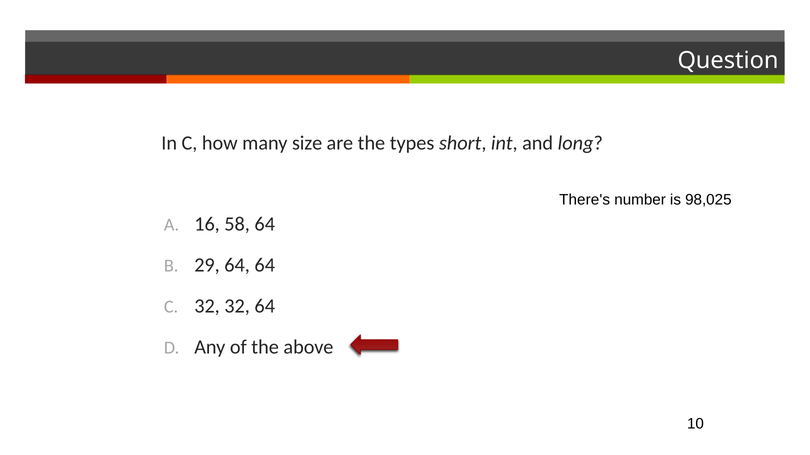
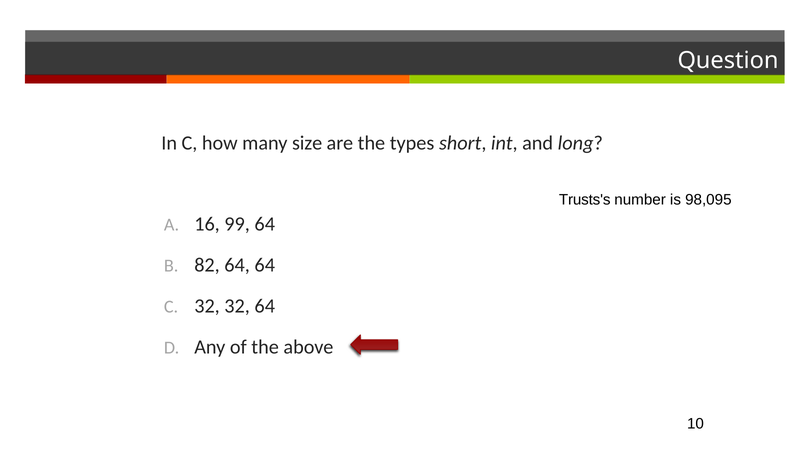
There's: There's -> Trusts's
98,025: 98,025 -> 98,095
58: 58 -> 99
29: 29 -> 82
